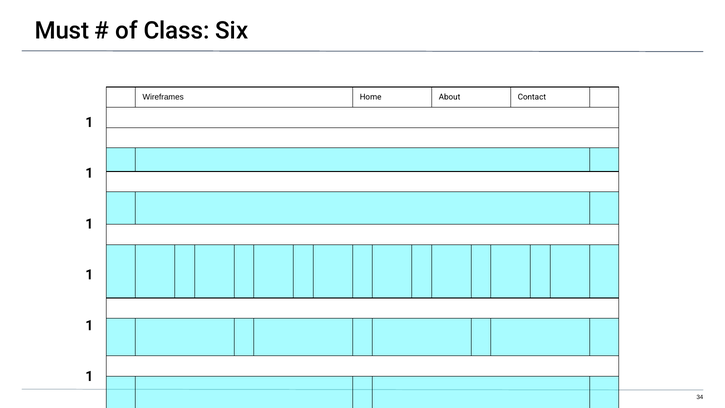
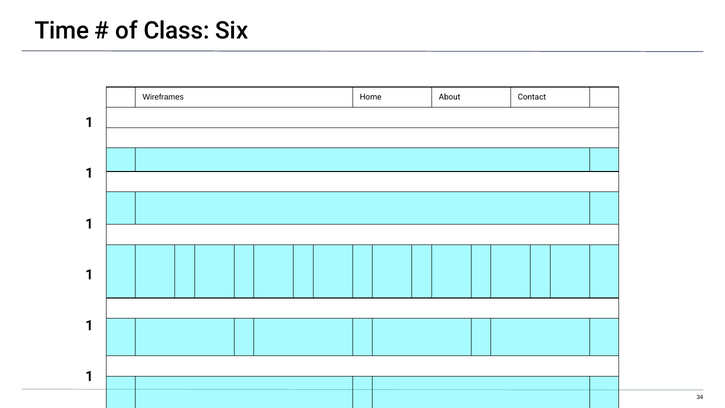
Must: Must -> Time
